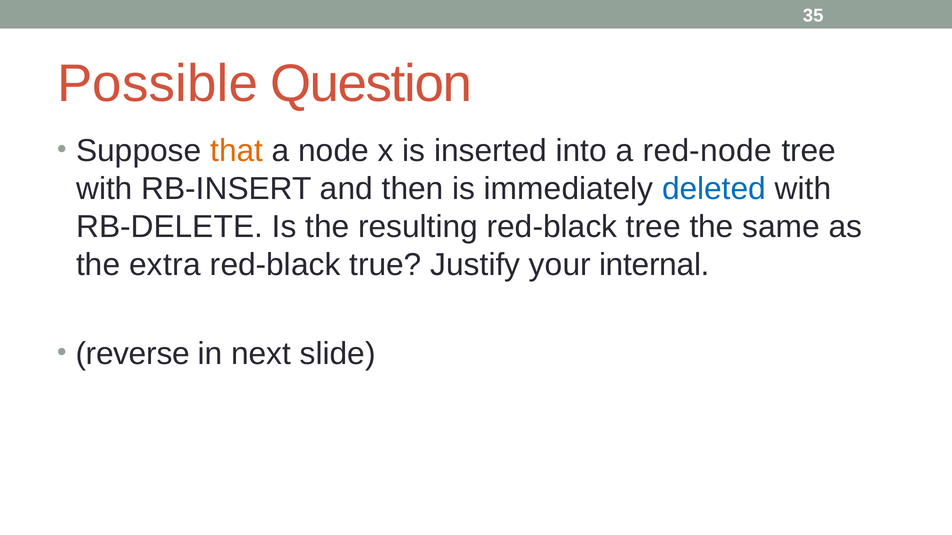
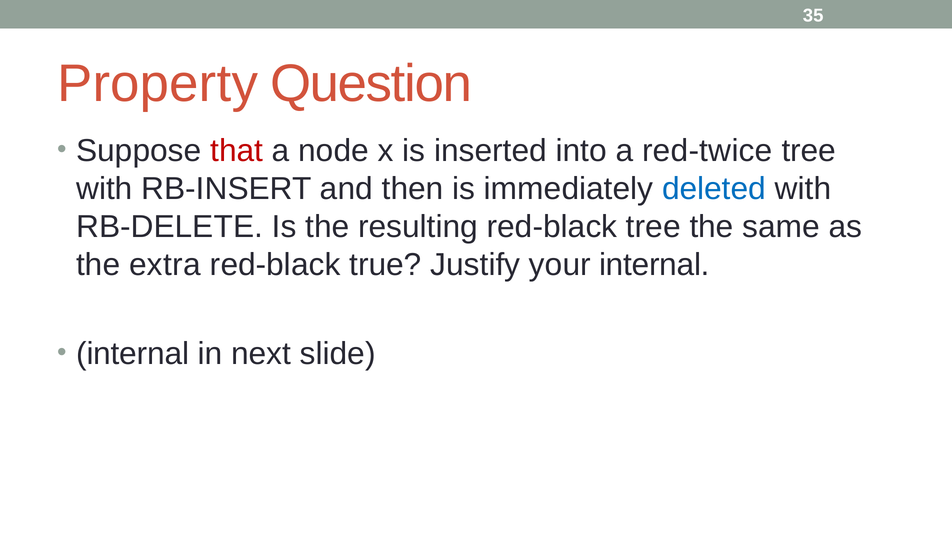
Possible: Possible -> Property
that colour: orange -> red
red-node: red-node -> red-twice
reverse at (133, 354): reverse -> internal
